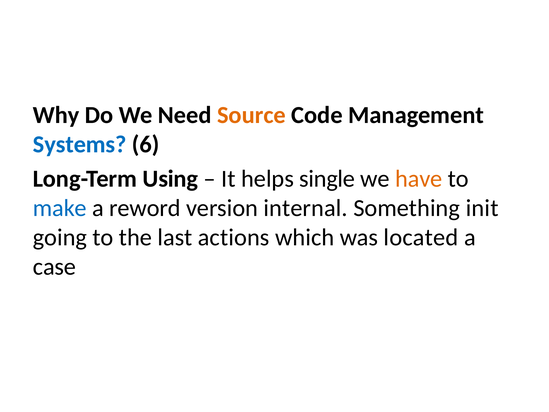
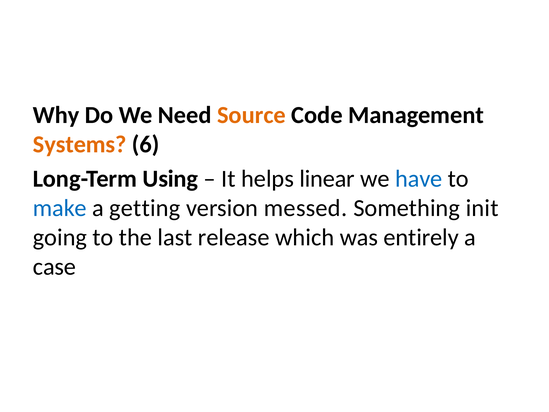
Systems colour: blue -> orange
single: single -> linear
have colour: orange -> blue
reword: reword -> getting
internal: internal -> messed
actions: actions -> release
located: located -> entirely
